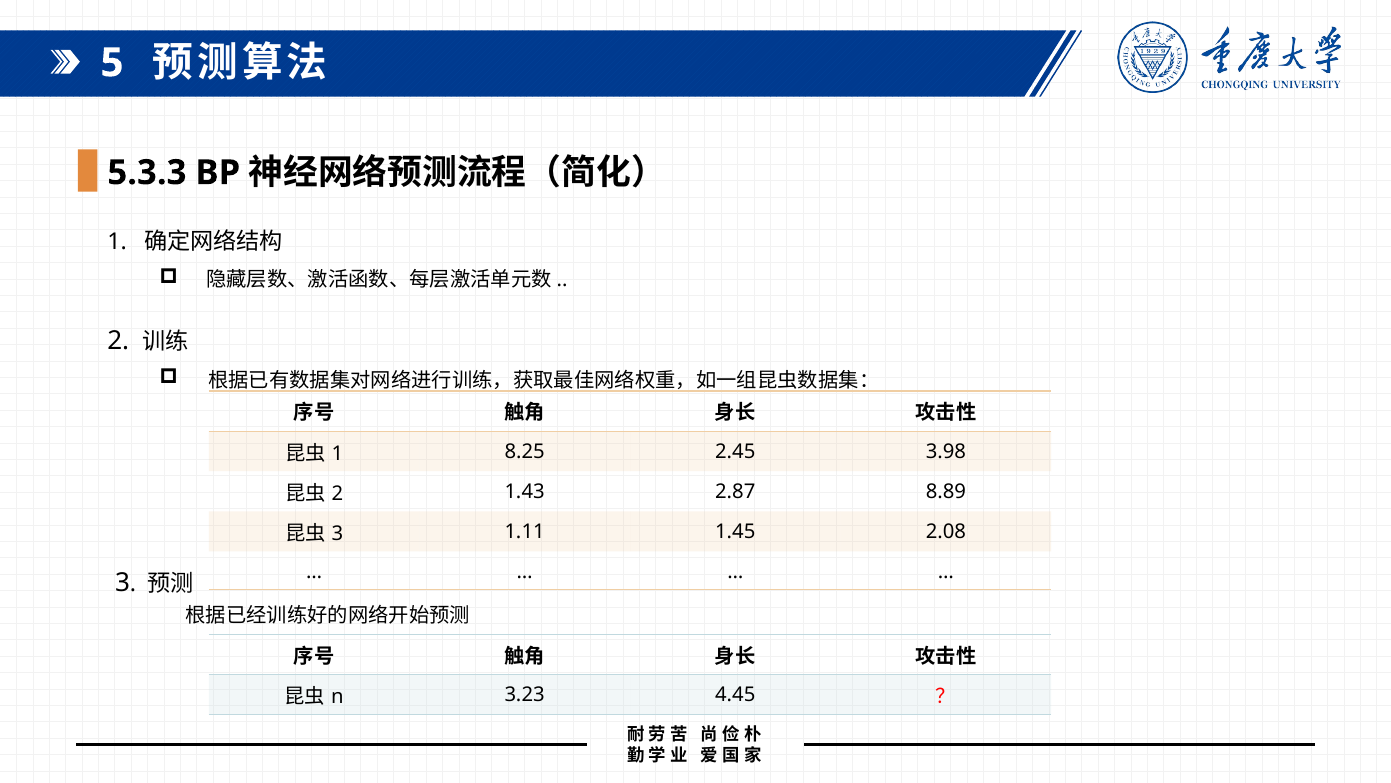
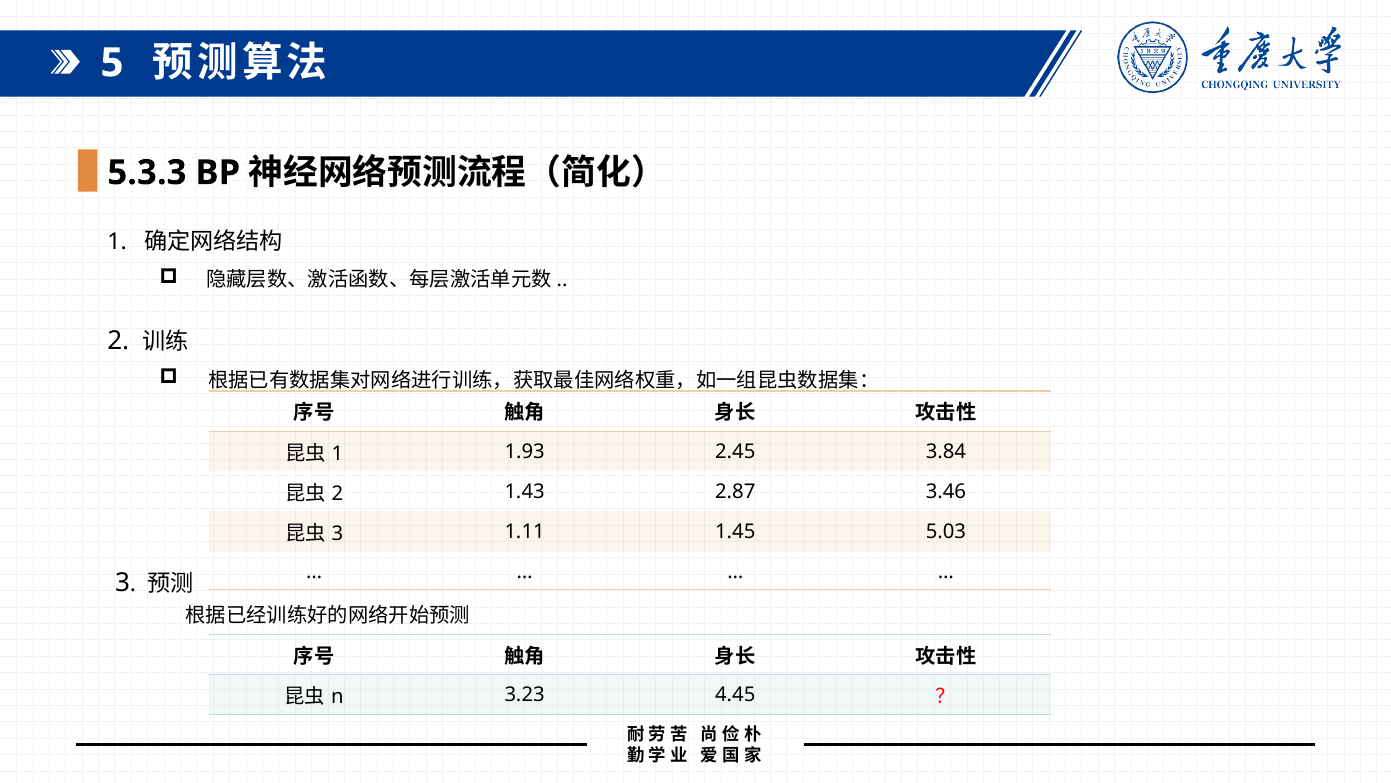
8.25: 8.25 -> 1.93
3.98: 3.98 -> 3.84
8.89: 8.89 -> 3.46
2.08: 2.08 -> 5.03
